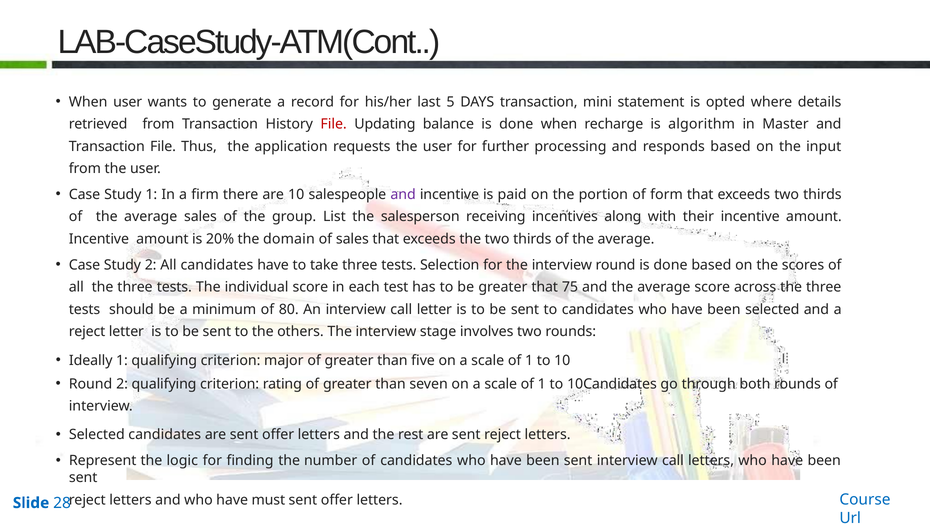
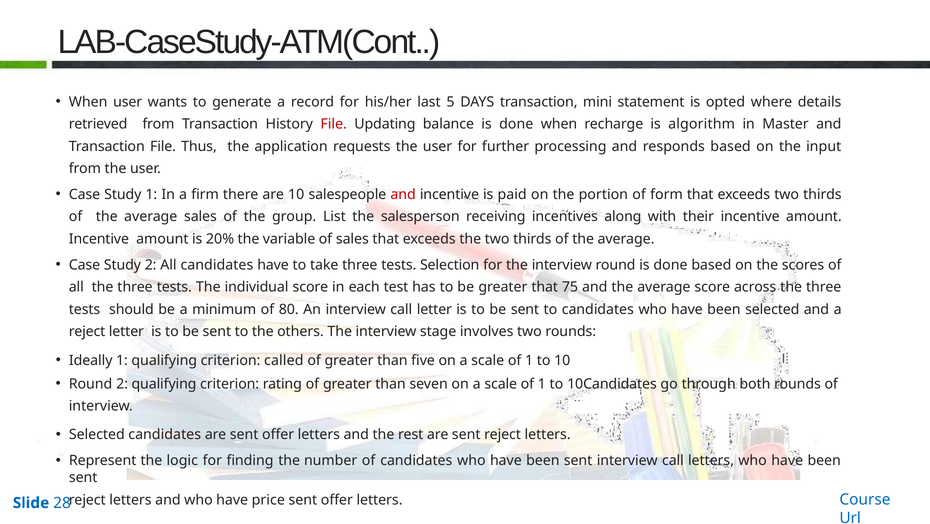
and at (403, 194) colour: purple -> red
domain: domain -> variable
major: major -> called
must: must -> price
